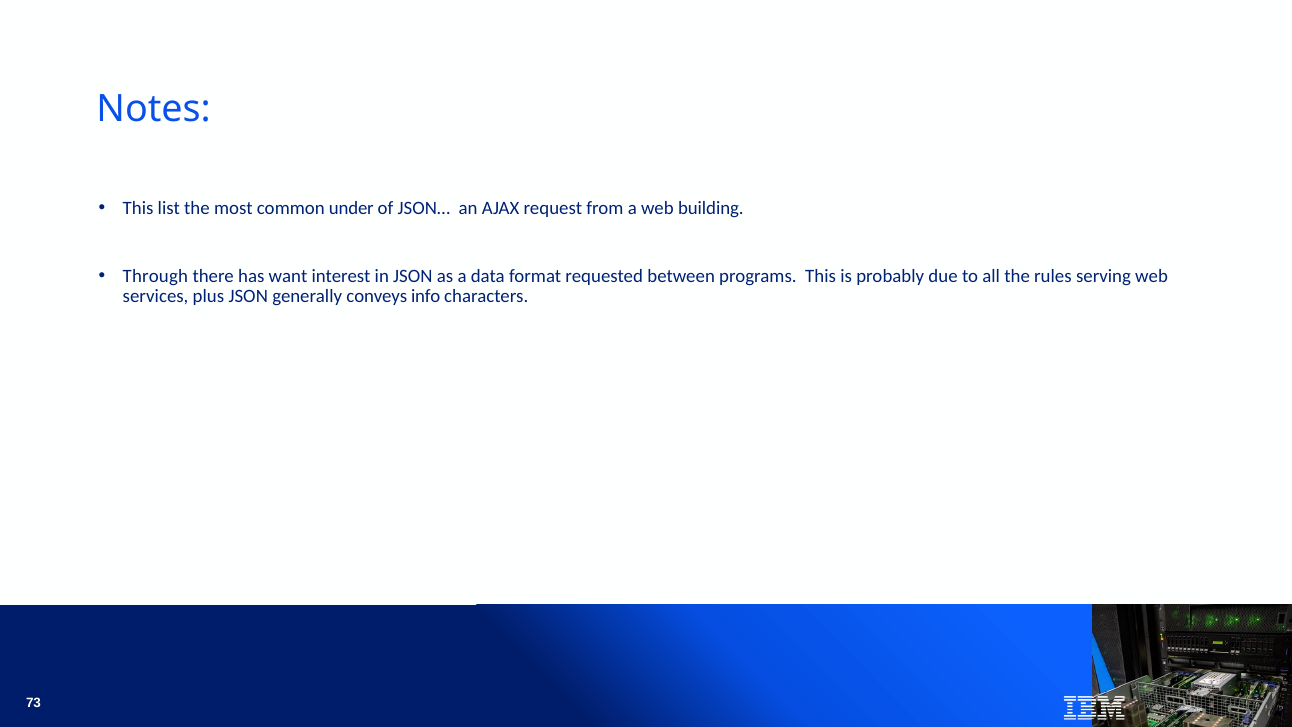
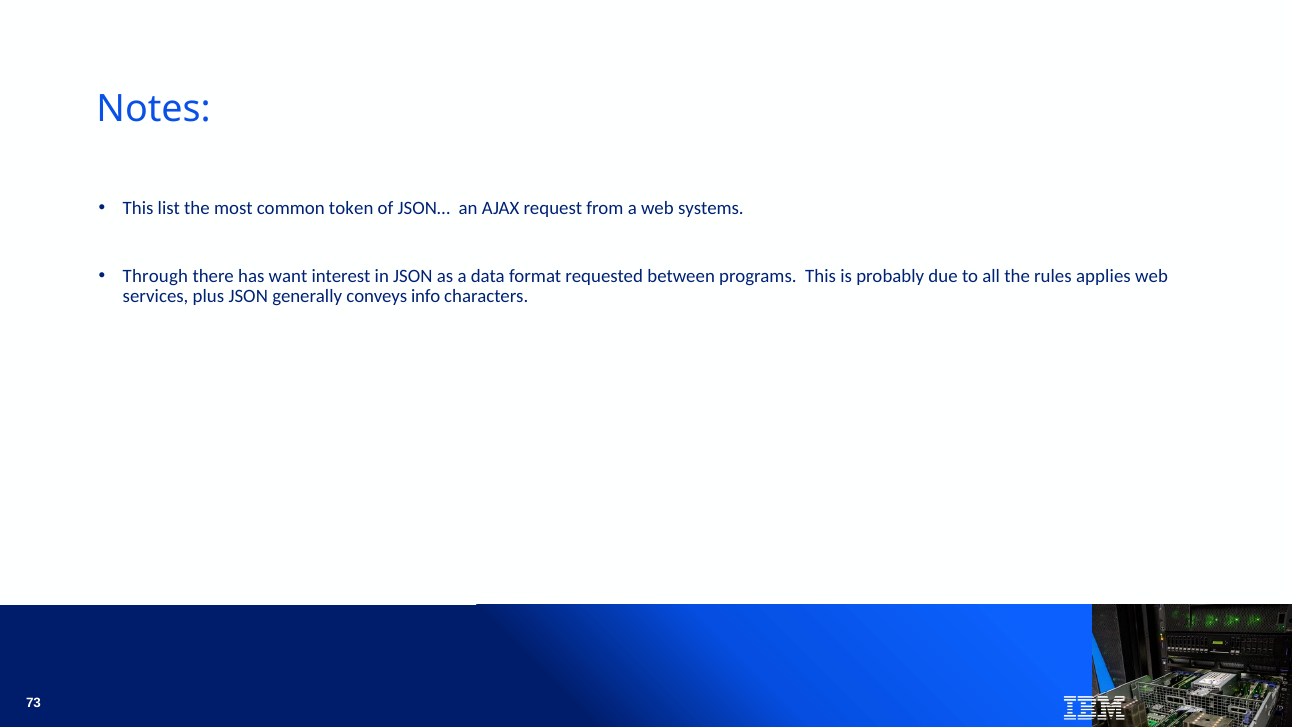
under: under -> token
building: building -> systems
serving: serving -> applies
